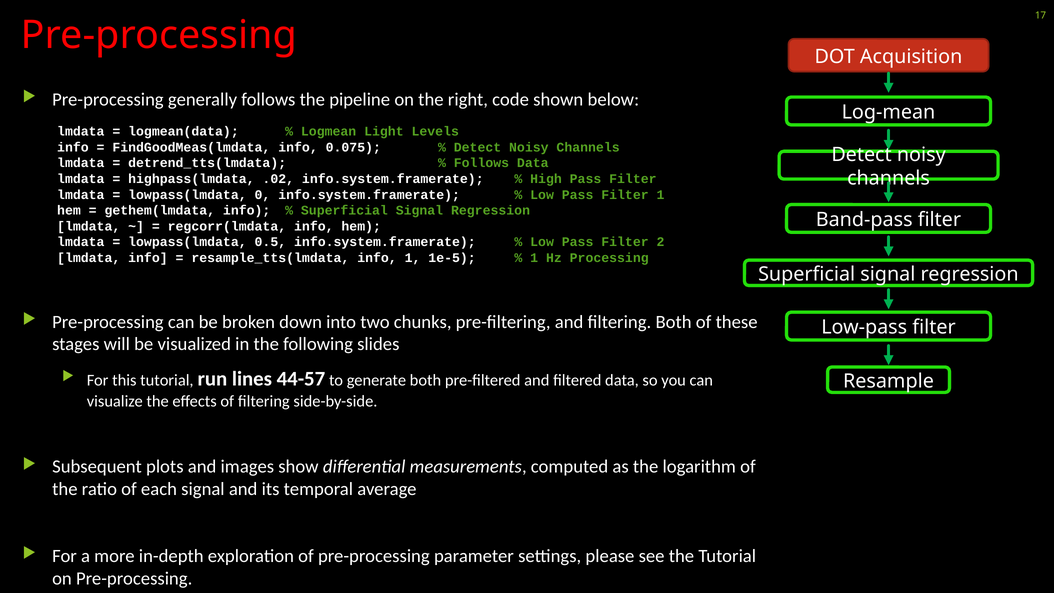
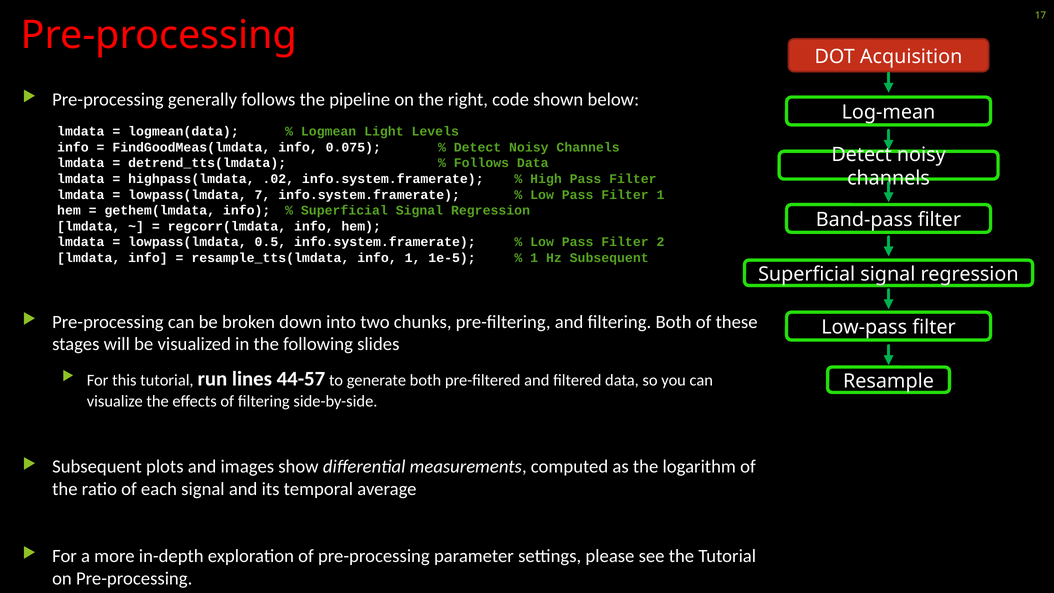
0: 0 -> 7
Hz Processing: Processing -> Subsequent
